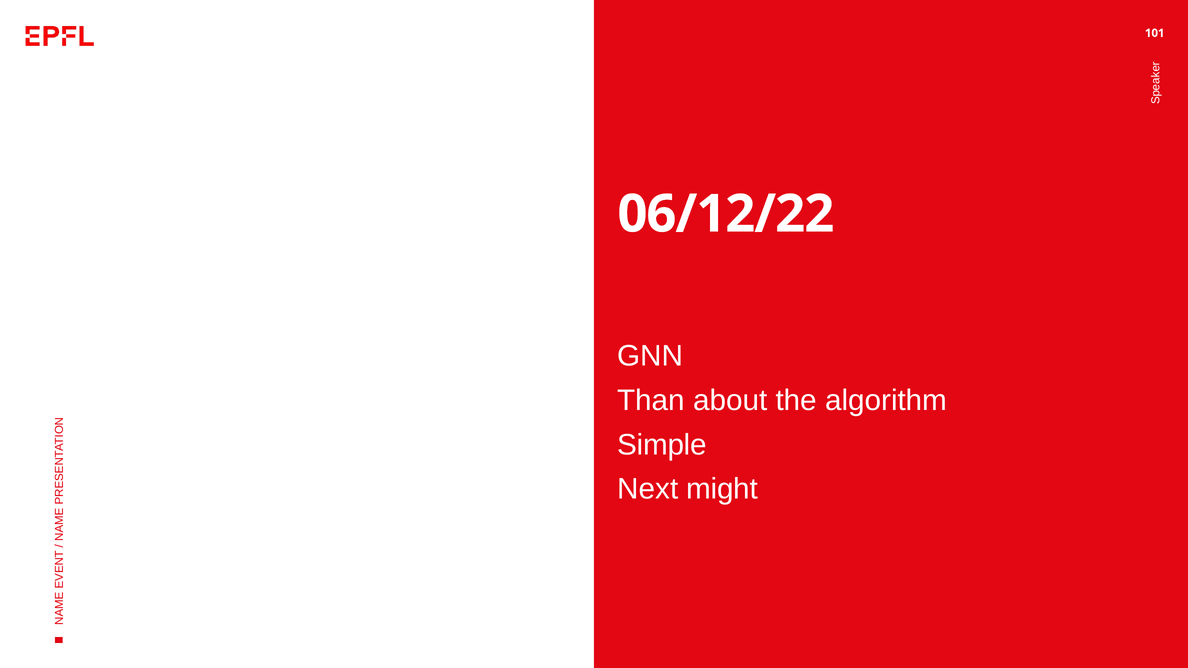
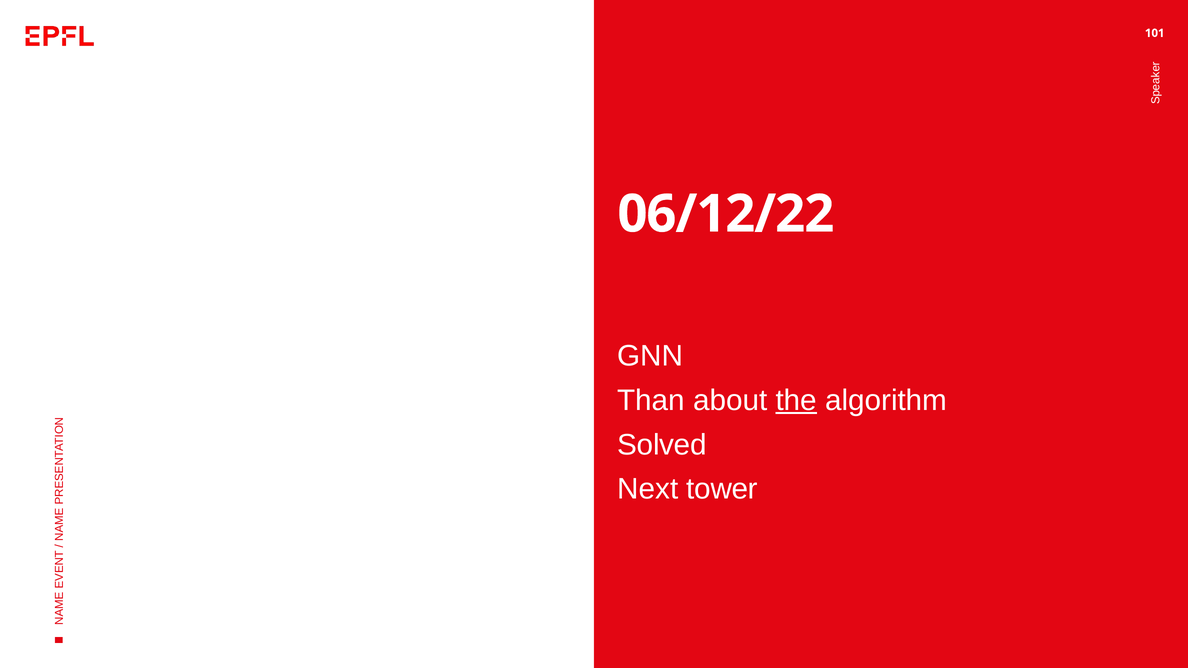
the underline: none -> present
Simple: Simple -> Solved
might: might -> tower
